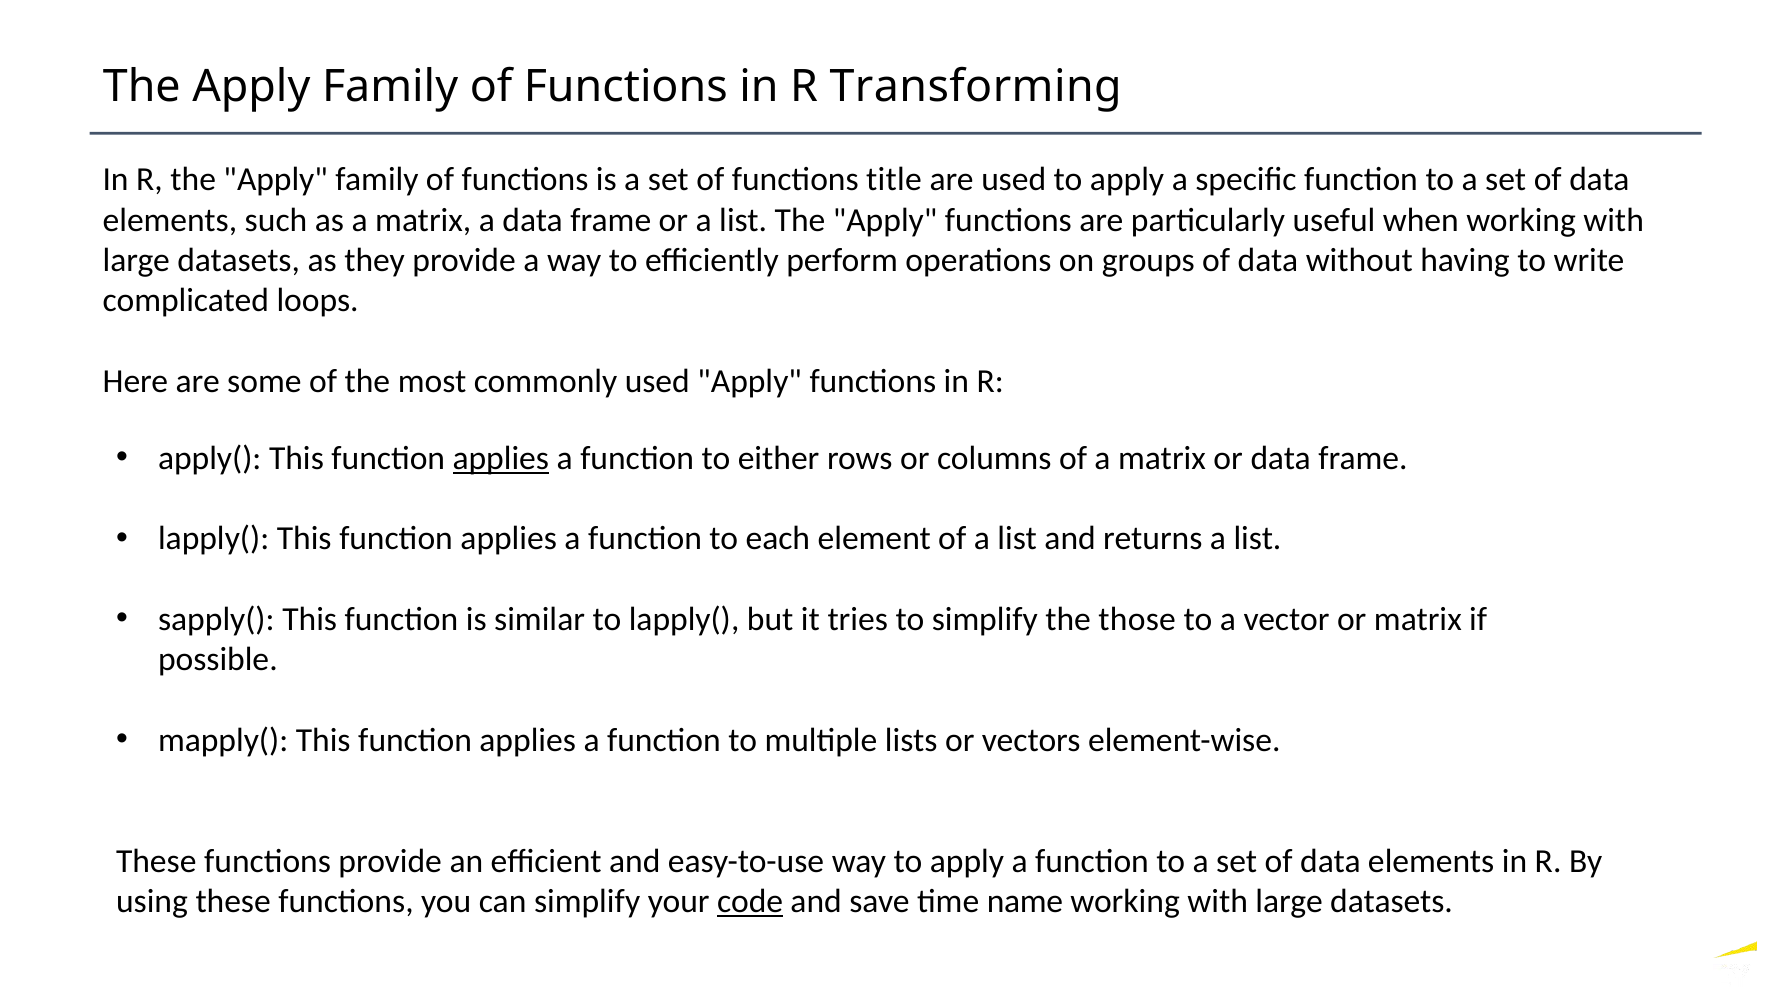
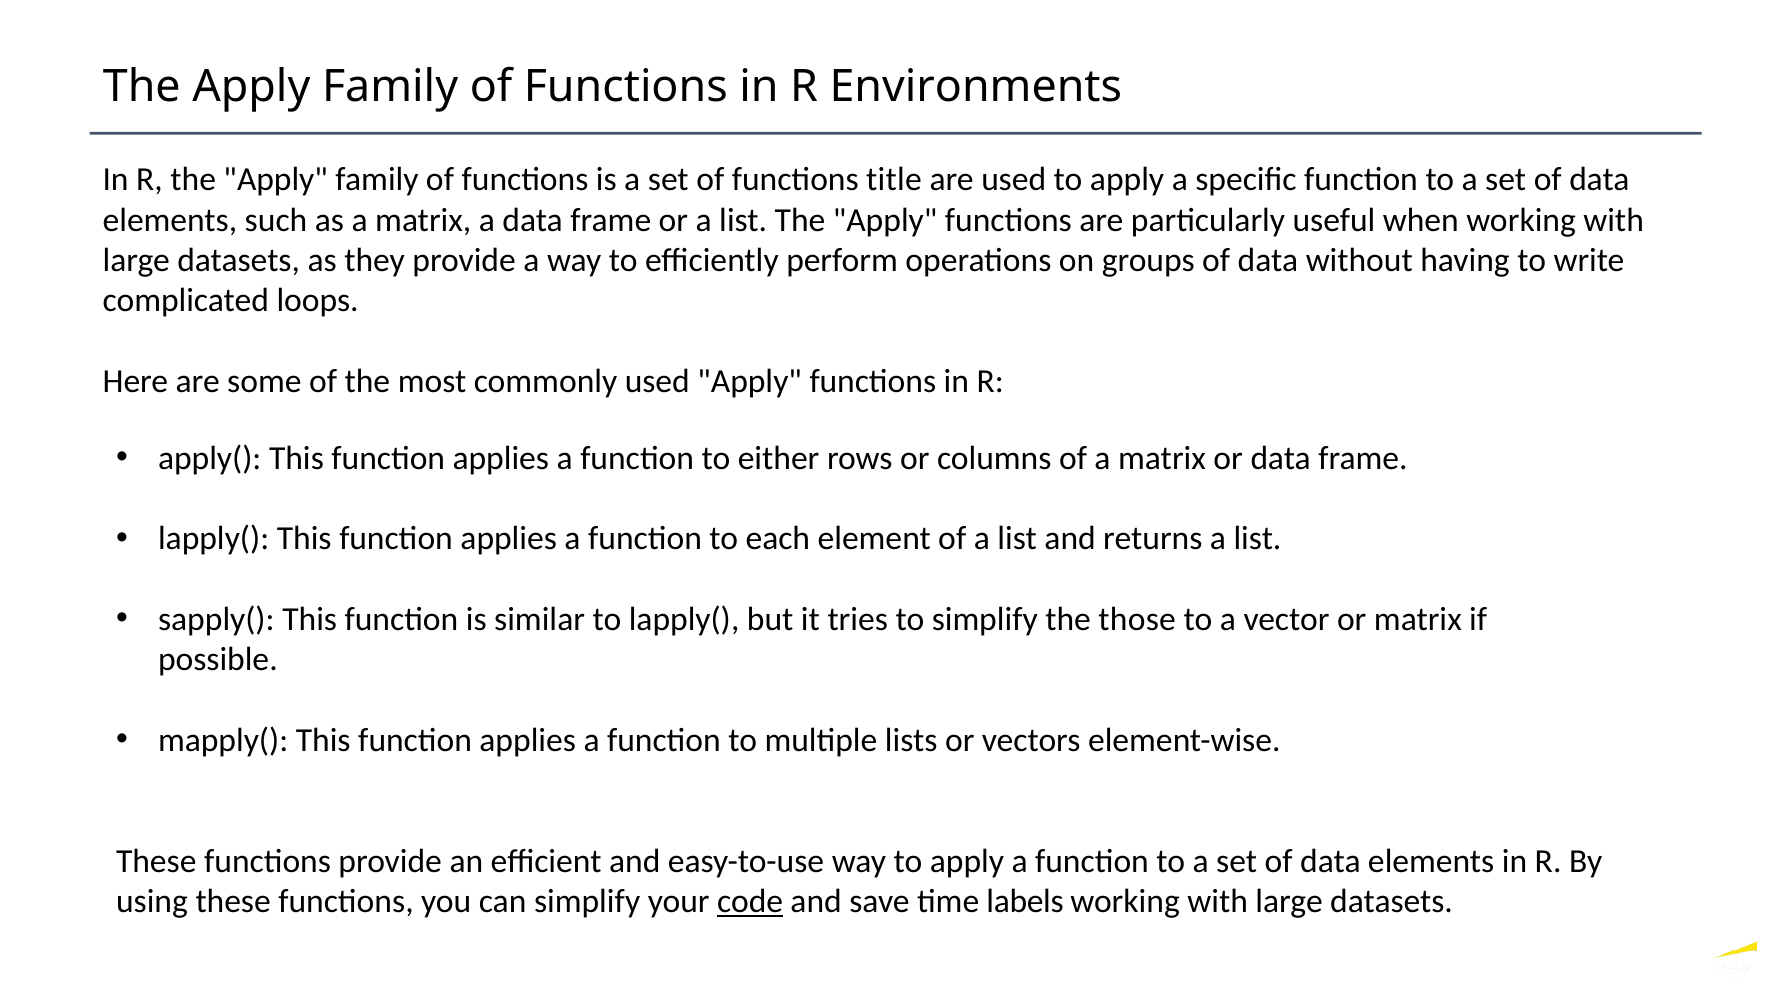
Transforming: Transforming -> Environments
applies at (501, 458) underline: present -> none
name: name -> labels
